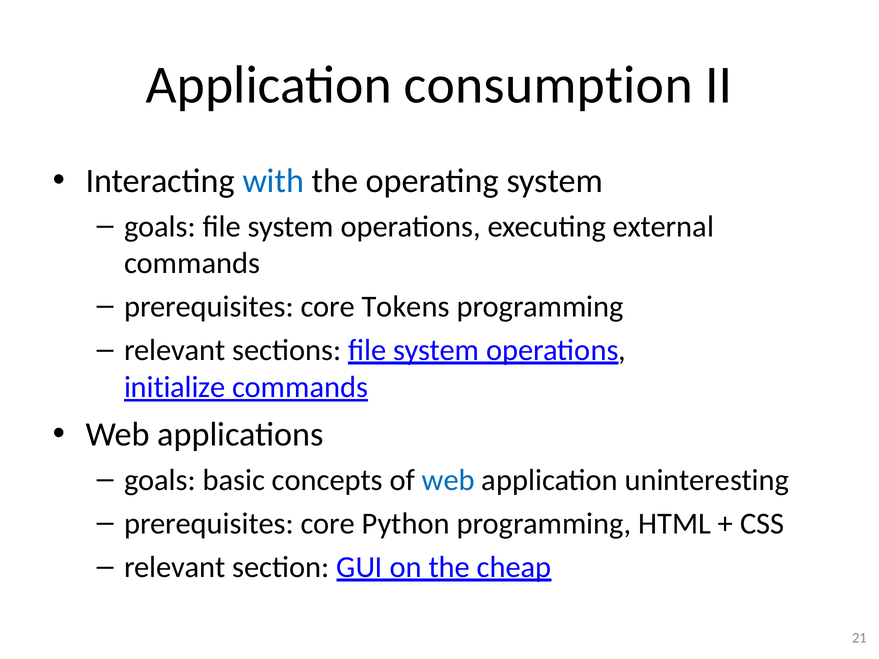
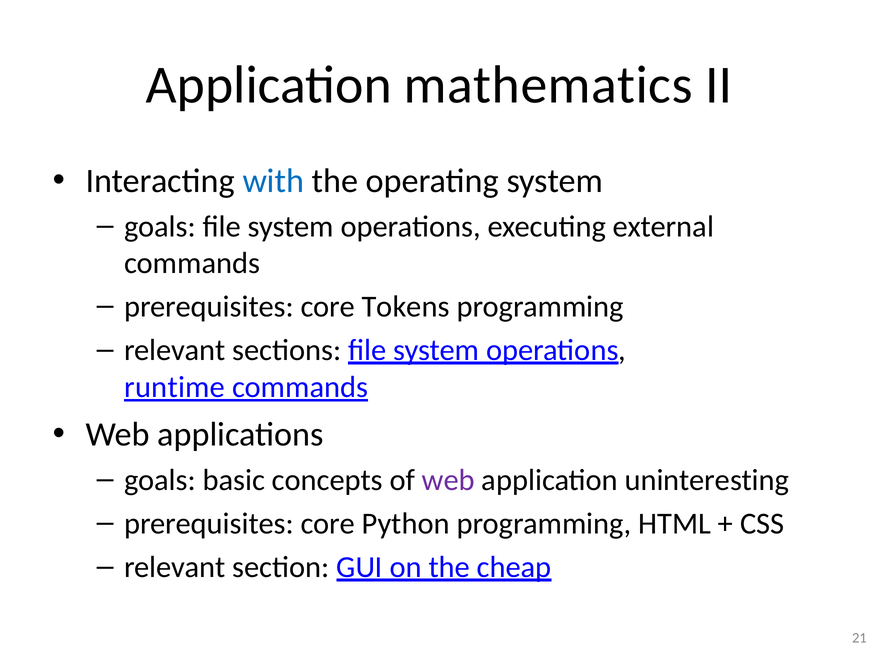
consumption: consumption -> mathematics
initialize: initialize -> runtime
web at (448, 480) colour: blue -> purple
